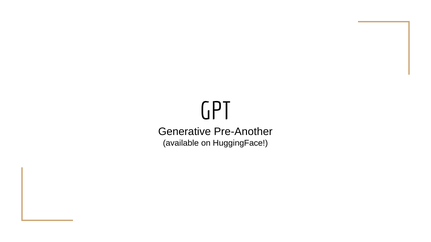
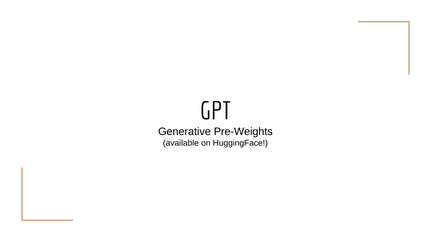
Pre-Another: Pre-Another -> Pre-Weights
